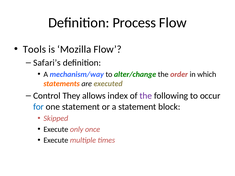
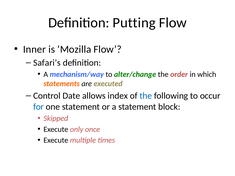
Process: Process -> Putting
Tools: Tools -> Inner
They: They -> Date
the at (146, 96) colour: purple -> blue
